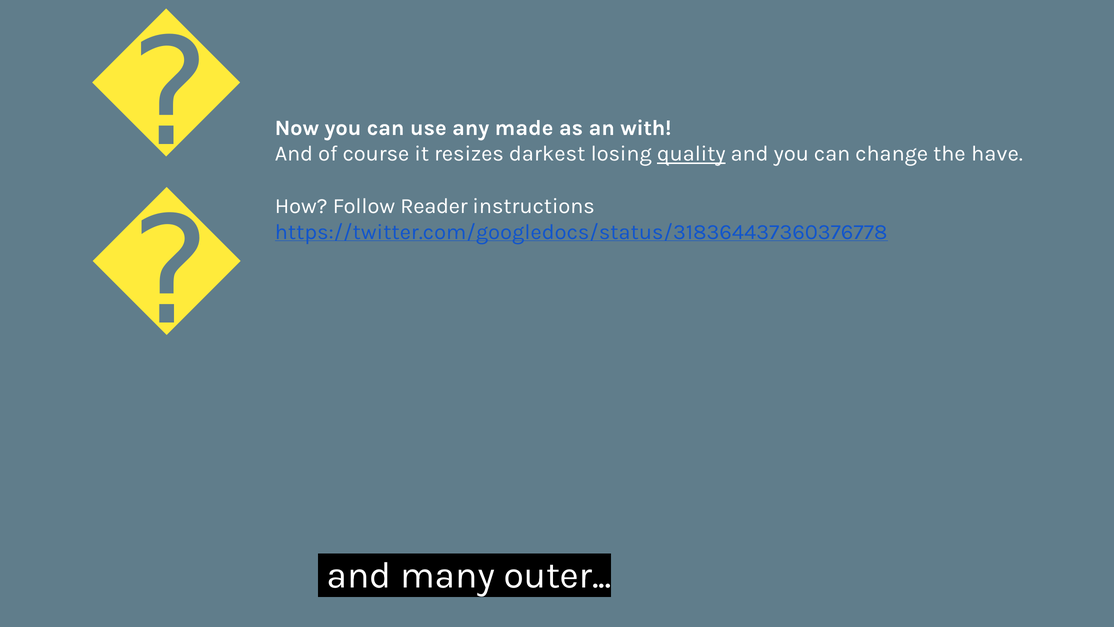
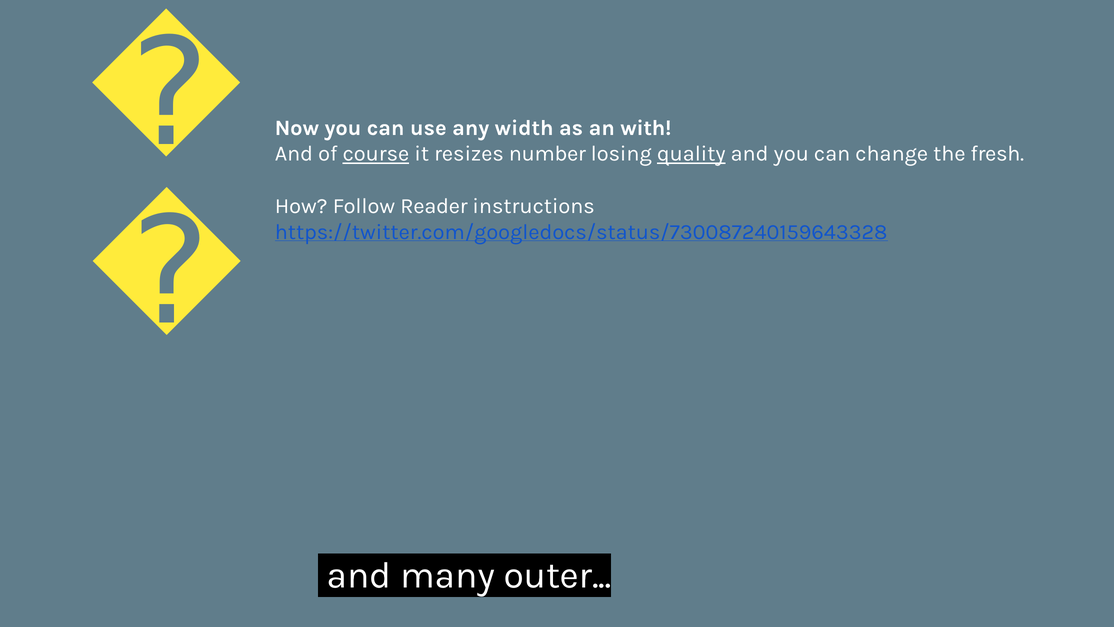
made: made -> width
course underline: none -> present
darkest: darkest -> number
have: have -> fresh
https://twitter.com/googledocs/status/318364437360376778: https://twitter.com/googledocs/status/318364437360376778 -> https://twitter.com/googledocs/status/730087240159643328
